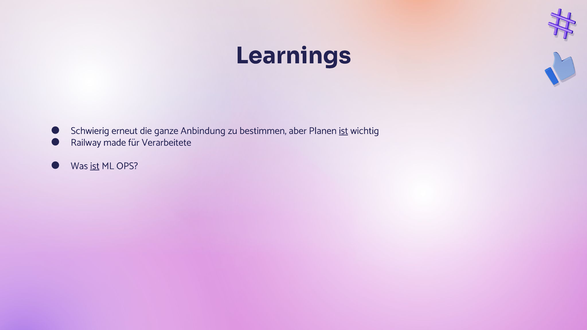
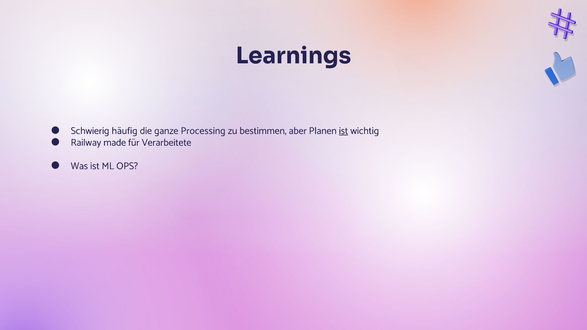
erneut: erneut -> häufig
Anbindung: Anbindung -> Processing
ist at (95, 166) underline: present -> none
